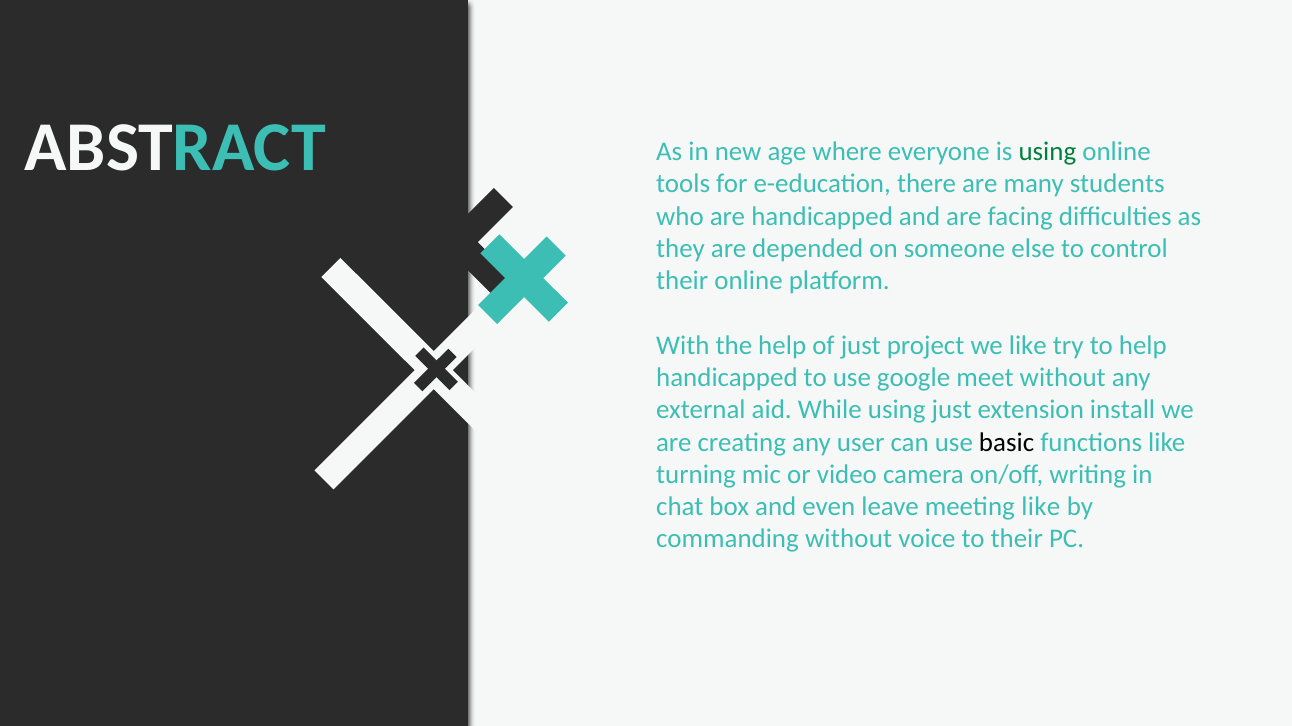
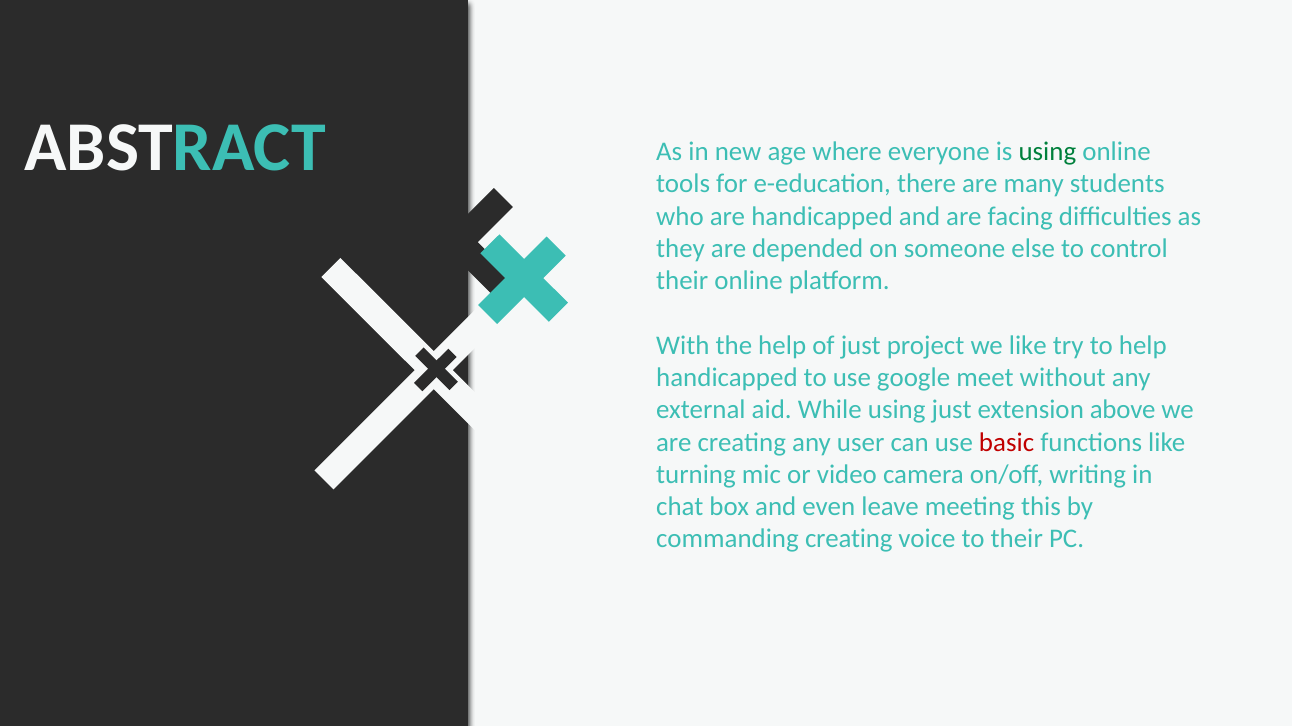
install: install -> above
basic colour: black -> red
meeting like: like -> this
commanding without: without -> creating
